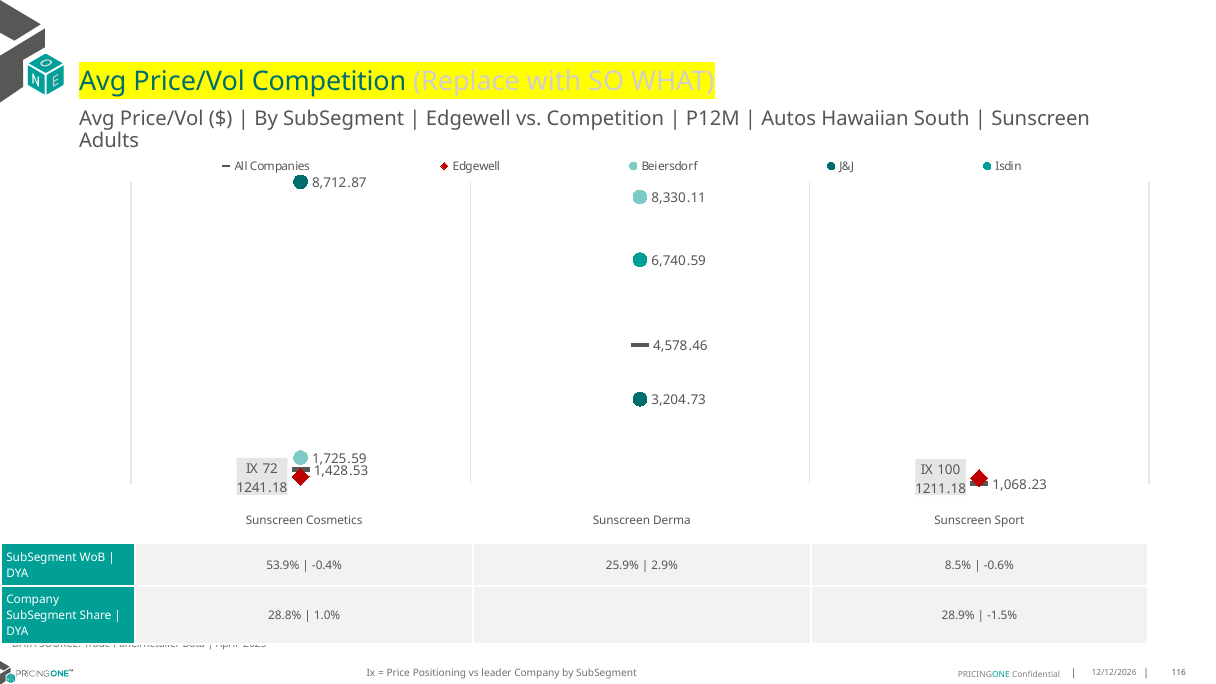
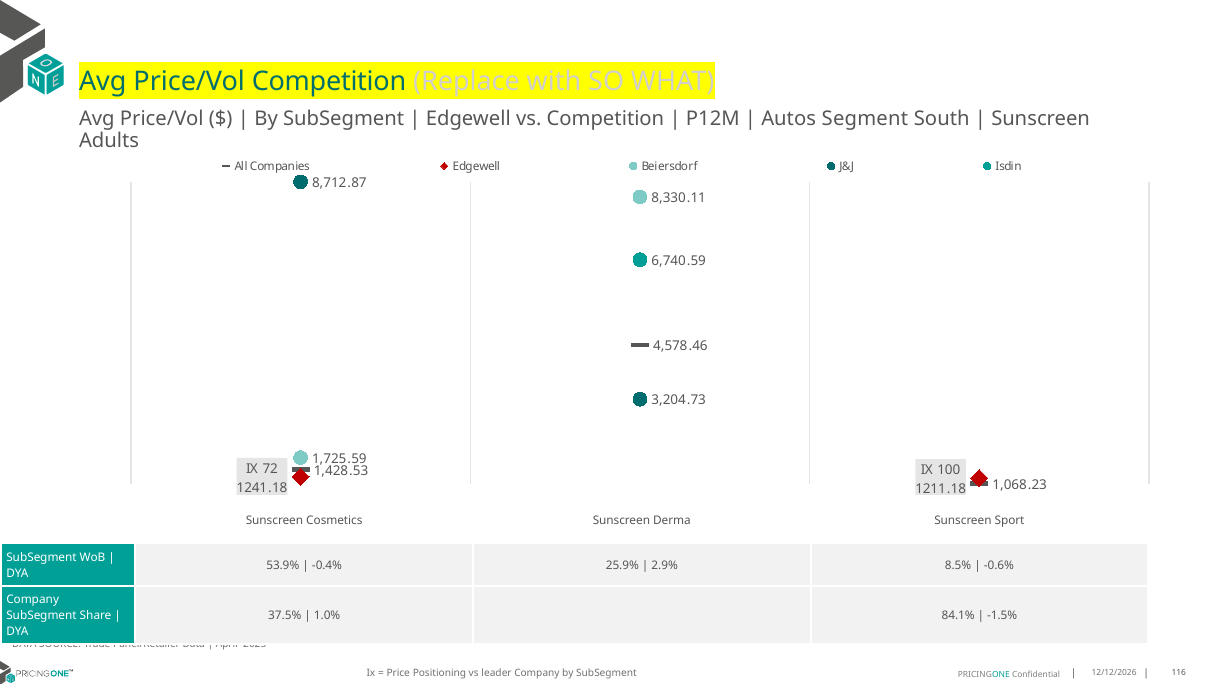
Hawaiian: Hawaiian -> Segment
28.8%: 28.8% -> 37.5%
28.9%: 28.9% -> 84.1%
